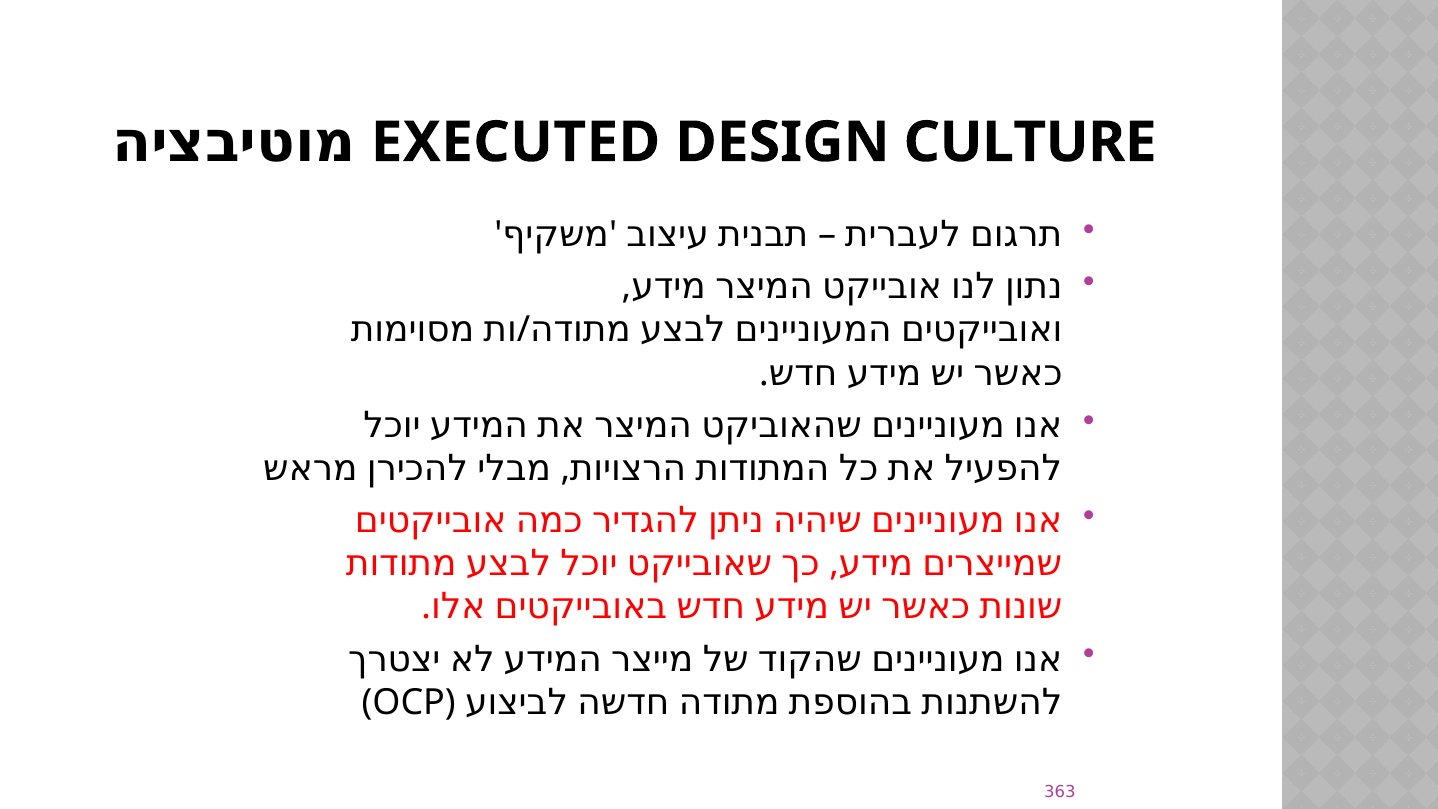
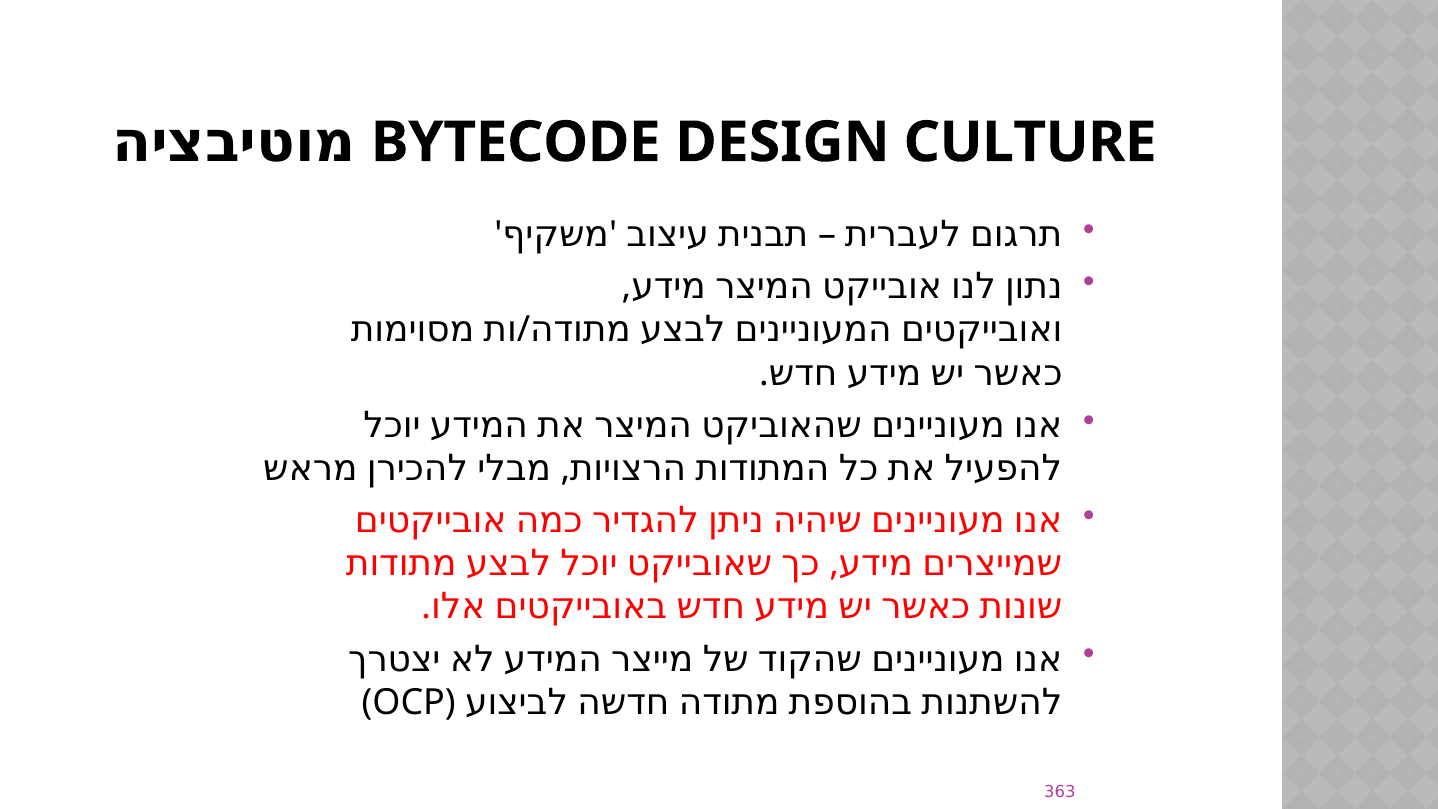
EXECUTED: EXECUTED -> BYTECODE
